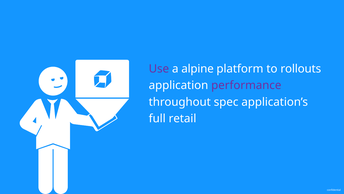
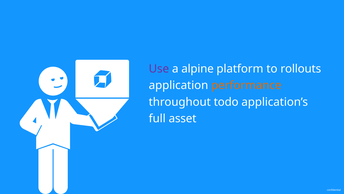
performance colour: purple -> orange
spec: spec -> todo
retail: retail -> asset
